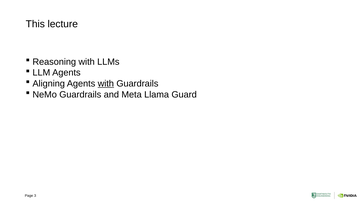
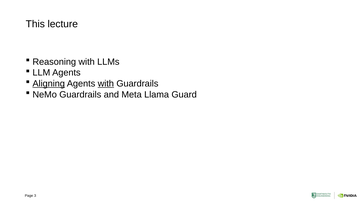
Aligning underline: none -> present
